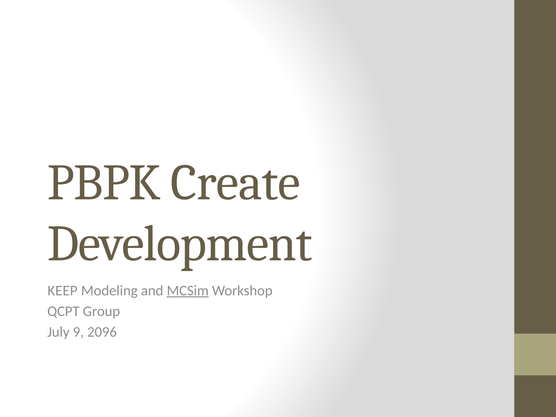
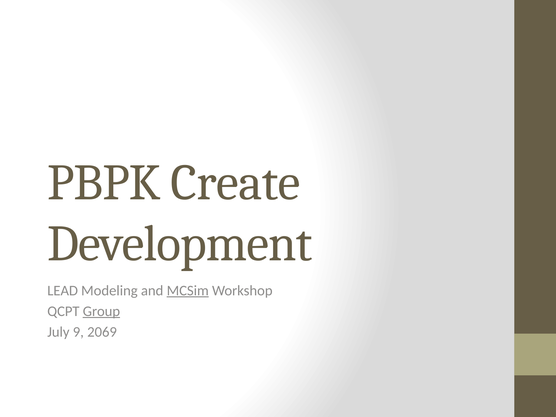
KEEP: KEEP -> LEAD
Group underline: none -> present
2096: 2096 -> 2069
